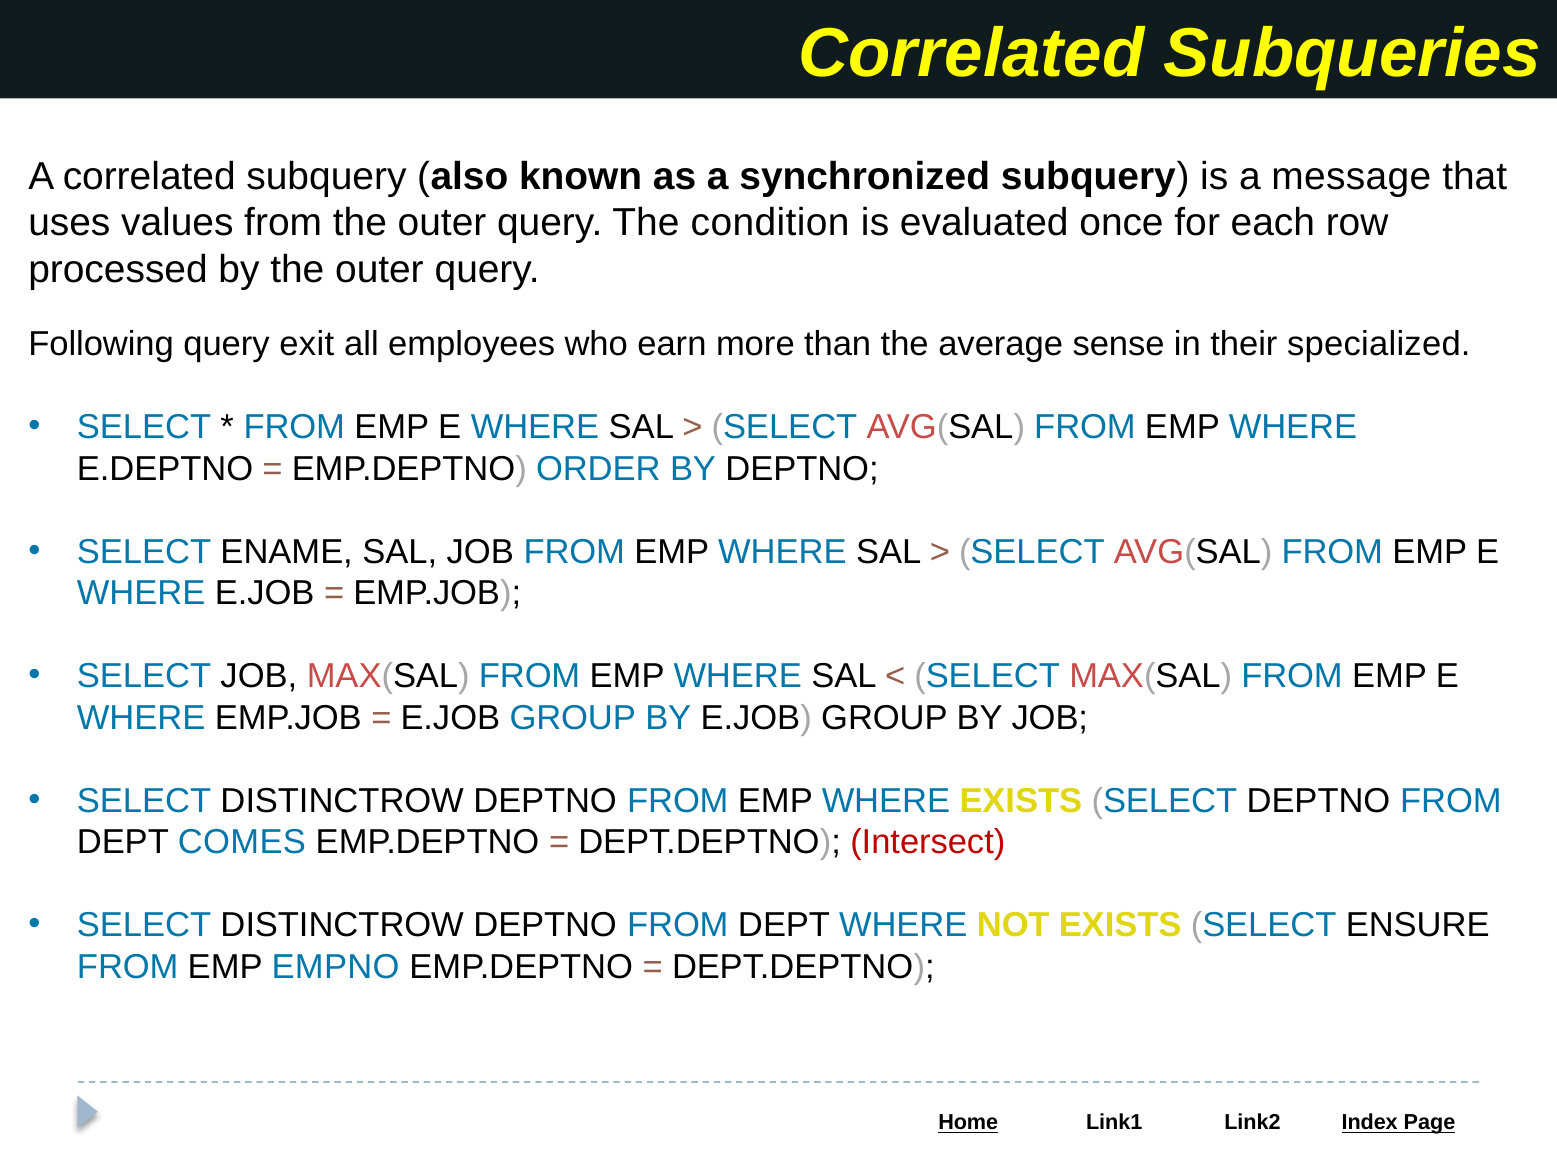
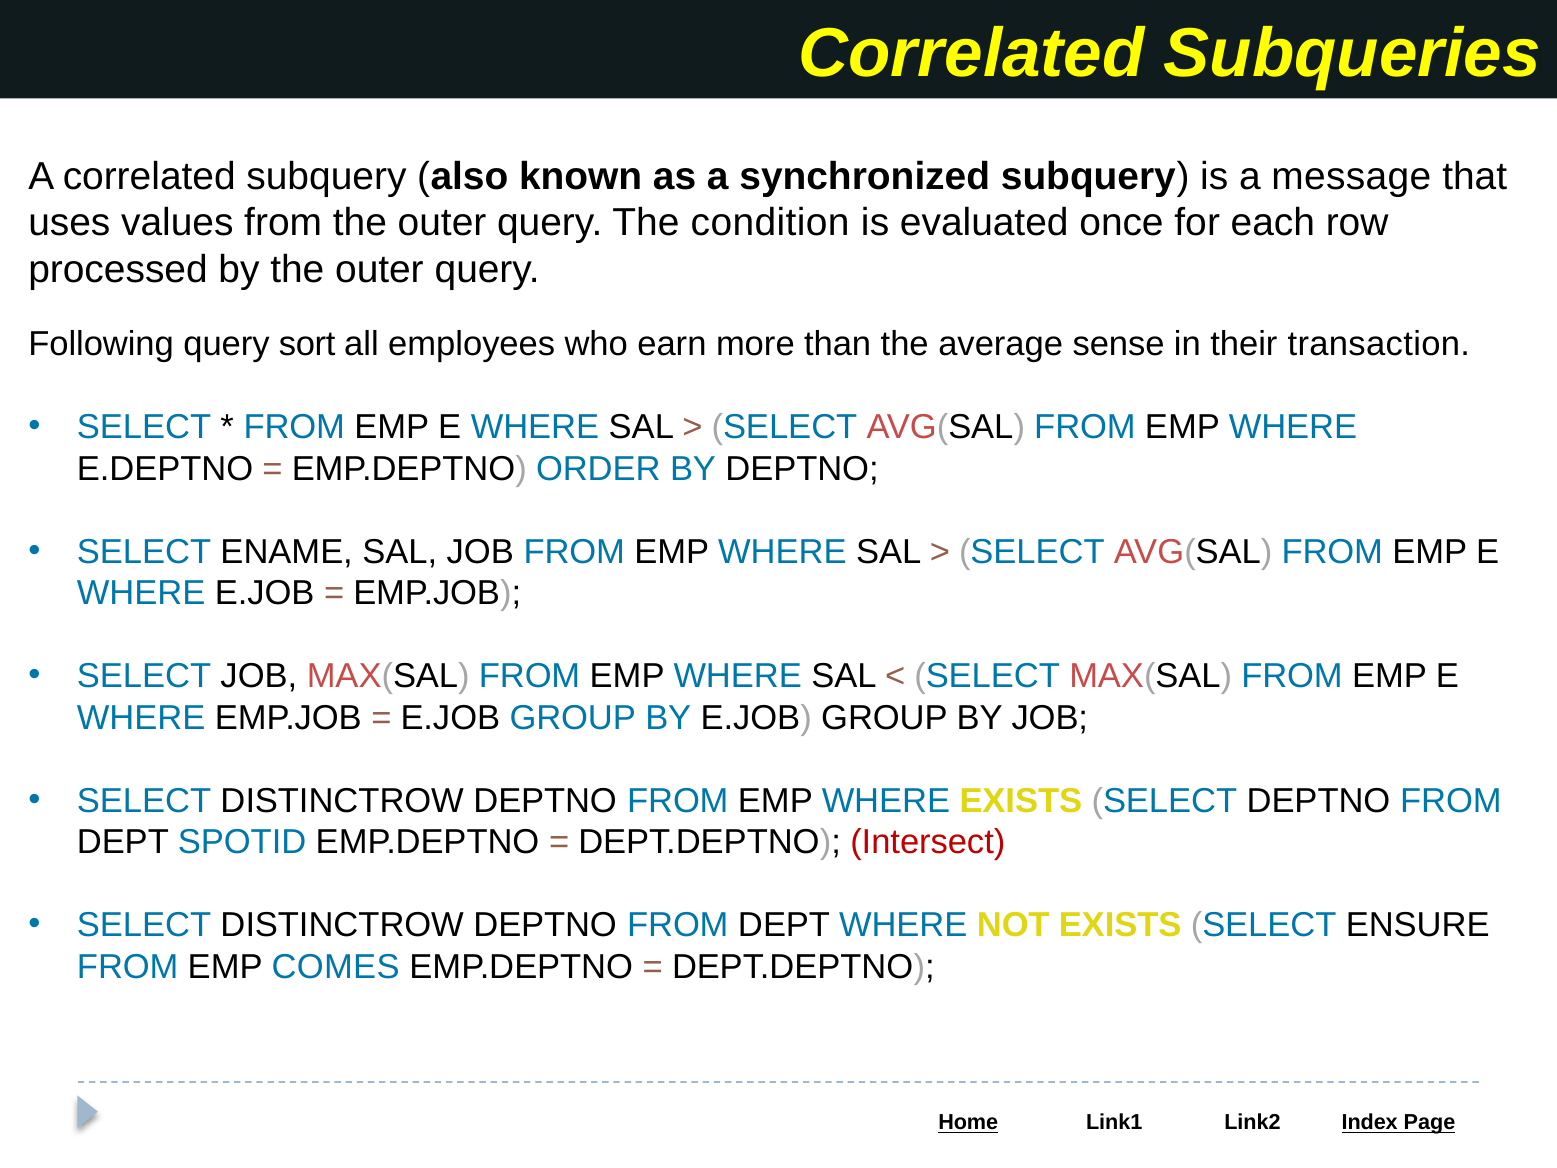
exit: exit -> sort
specialized: specialized -> transaction
COMES: COMES -> SPOTID
EMPNO: EMPNO -> COMES
